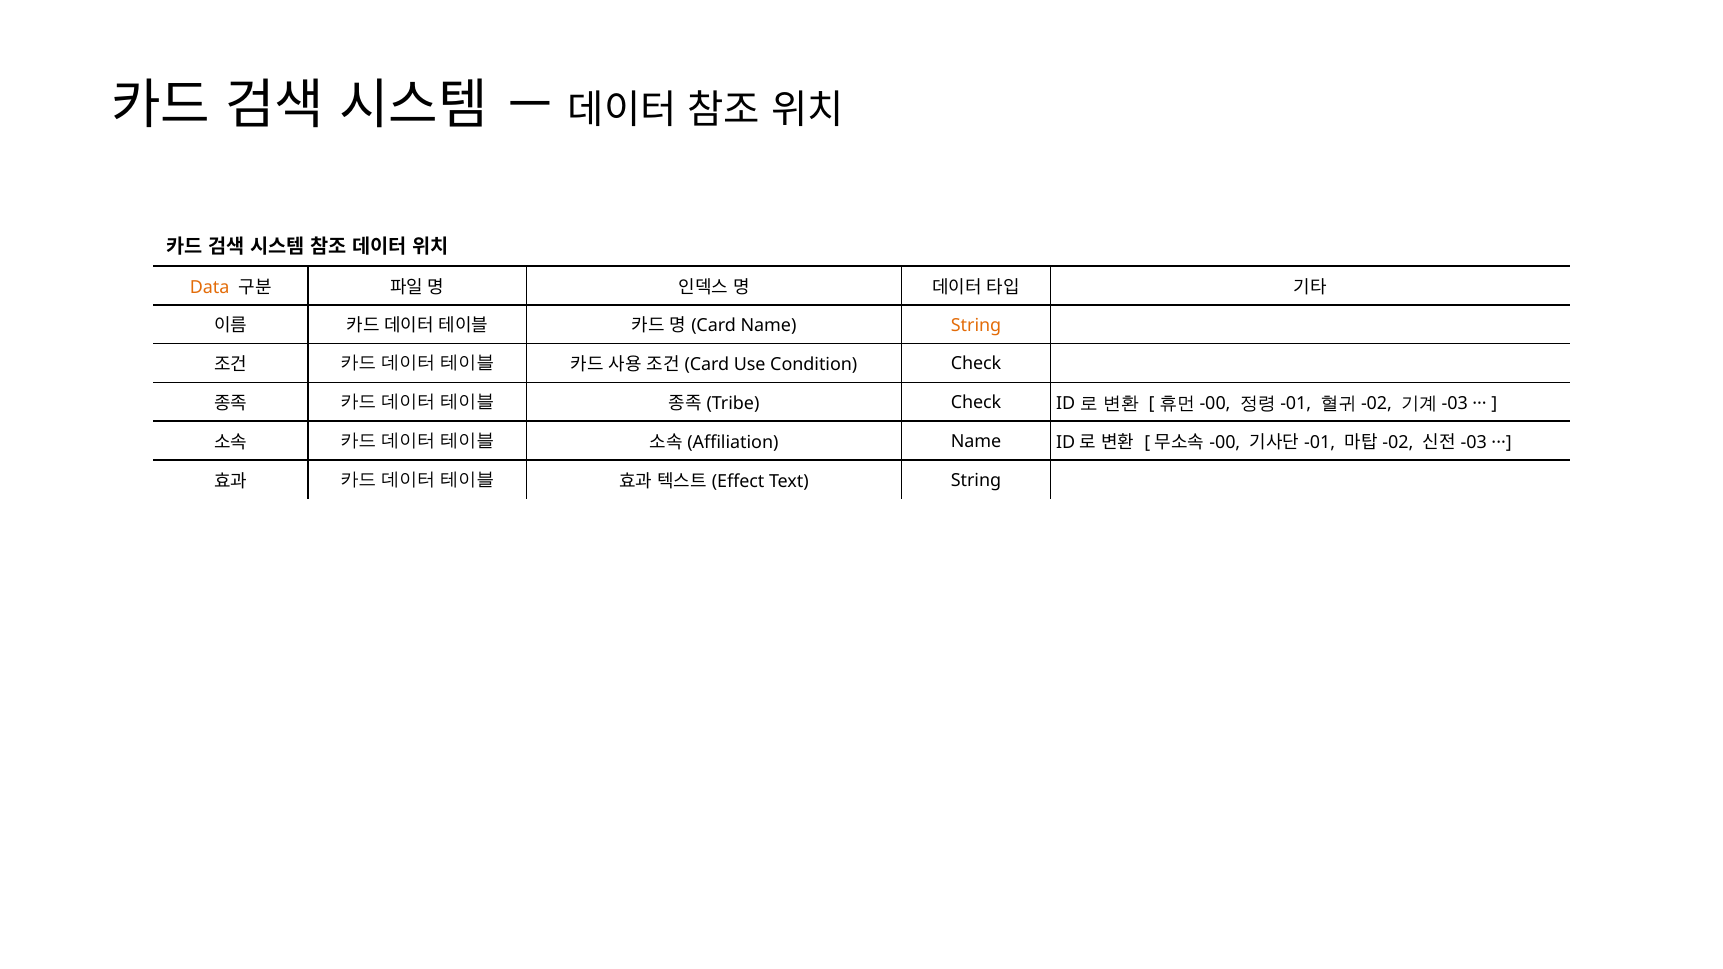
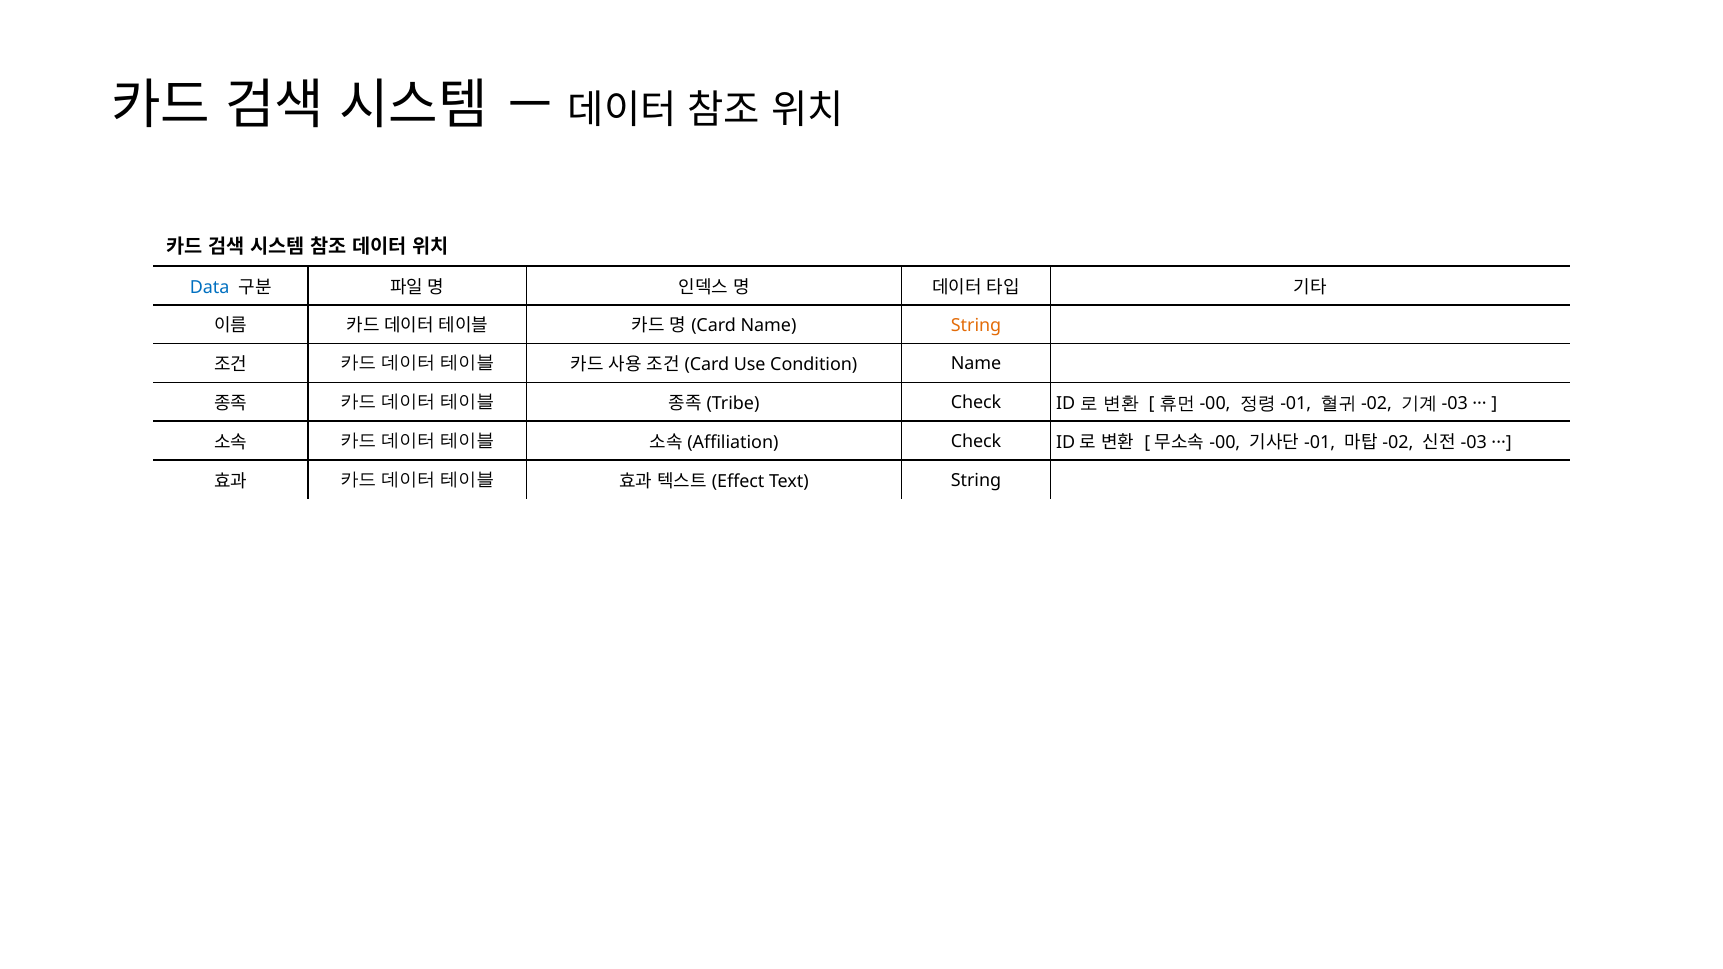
Data colour: orange -> blue
Condition Check: Check -> Name
Name at (976, 442): Name -> Check
